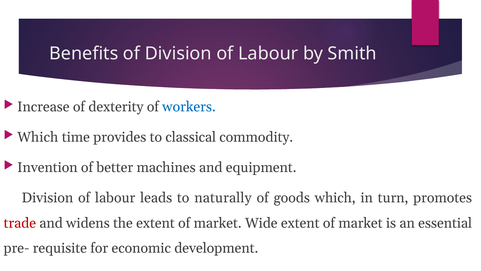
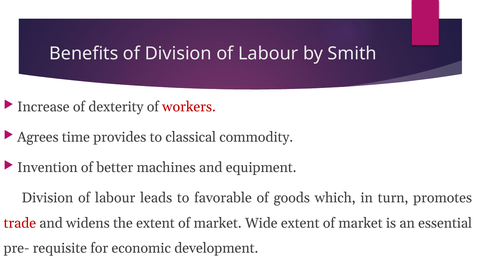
workers colour: blue -> red
Which at (38, 137): Which -> Agrees
naturally: naturally -> favorable
